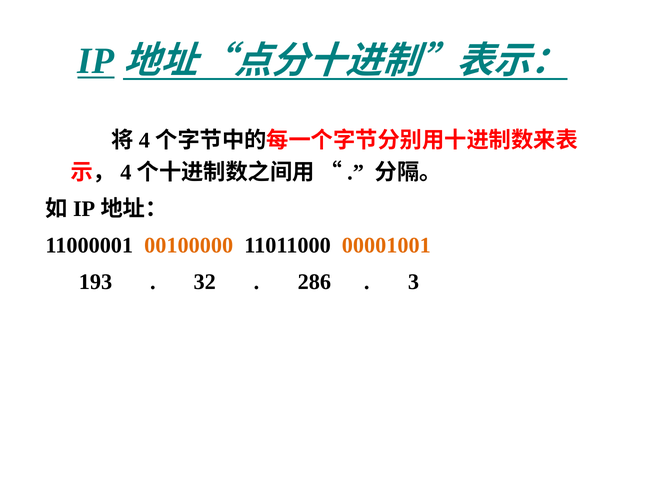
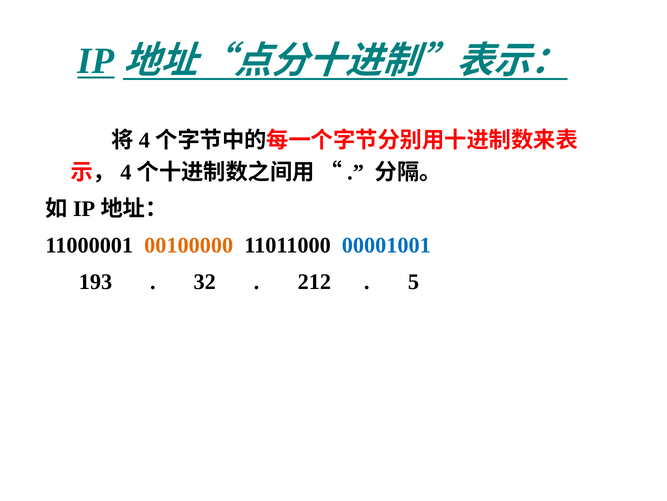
00001001 colour: orange -> blue
286: 286 -> 212
3: 3 -> 5
